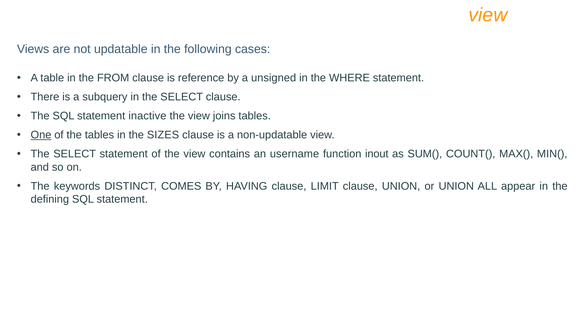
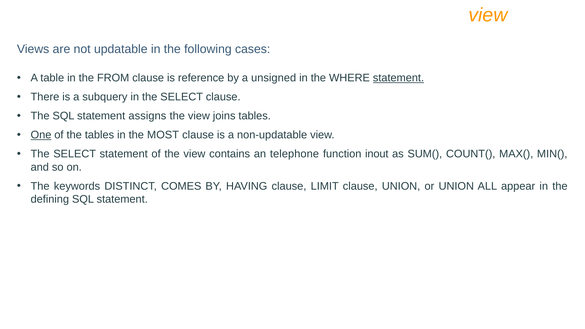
statement at (398, 78) underline: none -> present
inactive: inactive -> assigns
SIZES: SIZES -> MOST
username: username -> telephone
